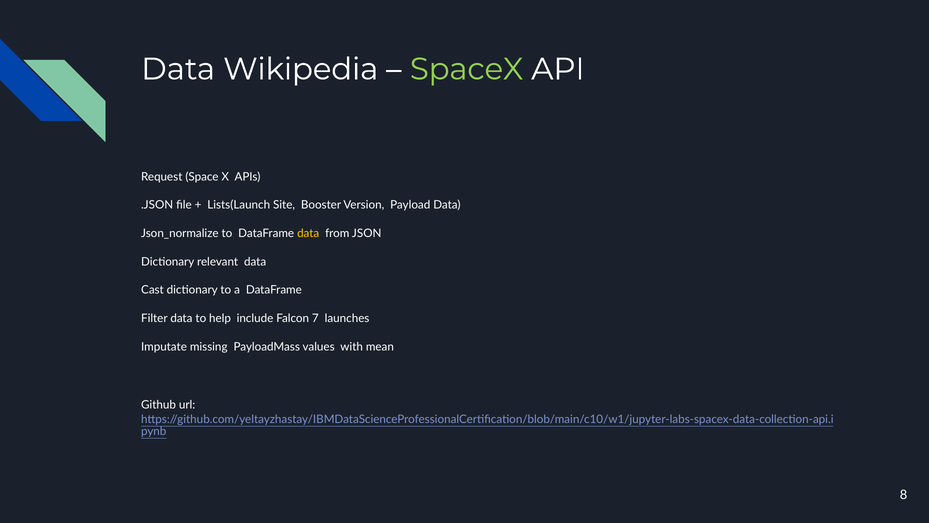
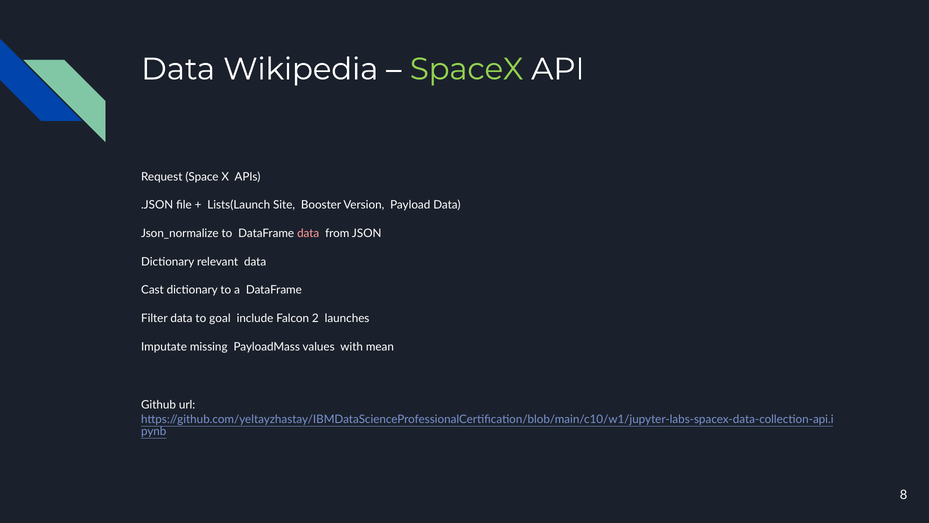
data at (308, 233) colour: yellow -> pink
help: help -> goal
7: 7 -> 2
